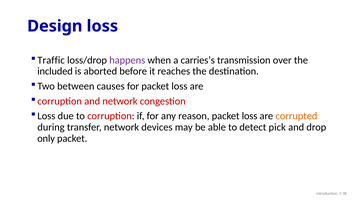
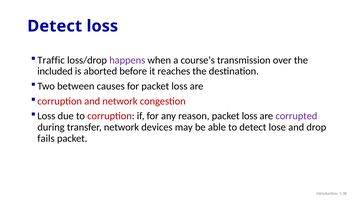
Design at (55, 26): Design -> Detect
carries’s: carries’s -> course’s
corrupted colour: orange -> purple
pick: pick -> lose
only: only -> fails
